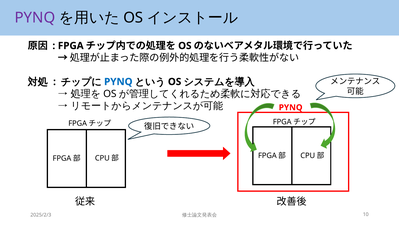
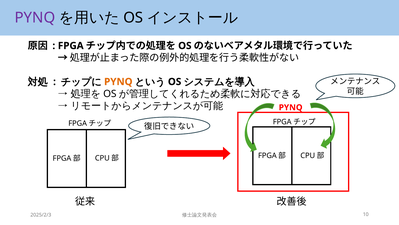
PYNQ at (118, 82) colour: blue -> orange
